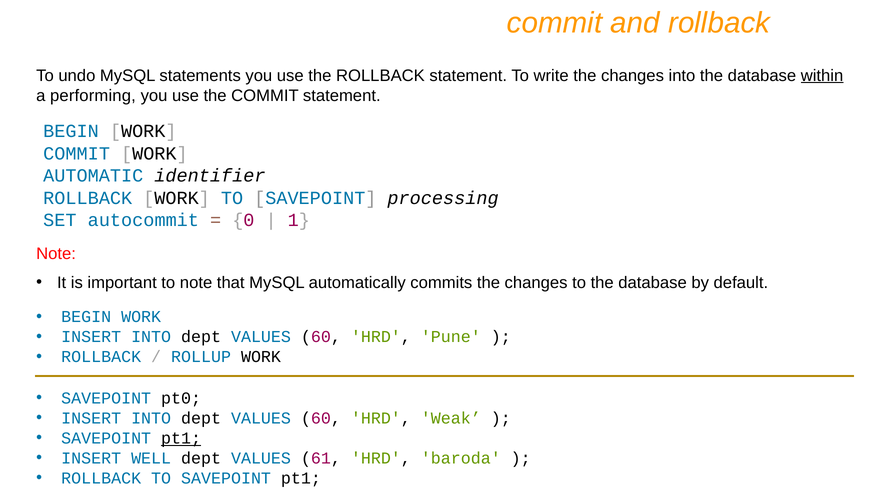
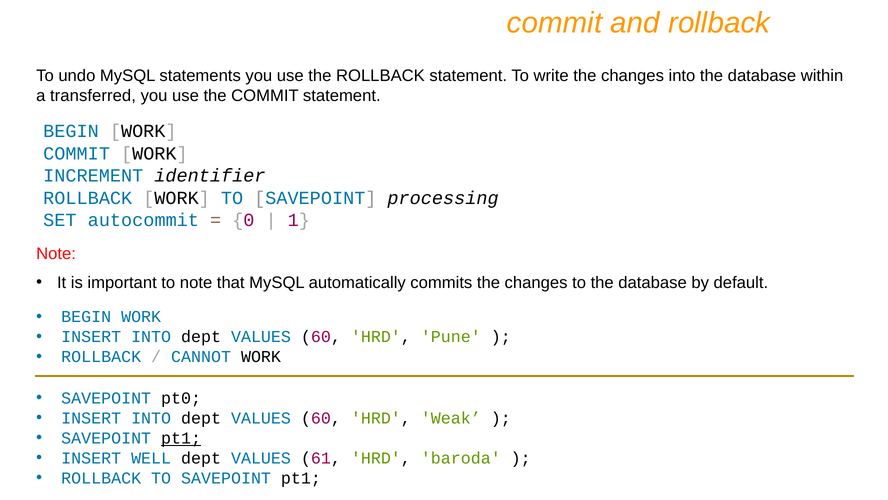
within underline: present -> none
performing: performing -> transferred
AUTOMATIC: AUTOMATIC -> INCREMENT
ROLLUP: ROLLUP -> CANNOT
